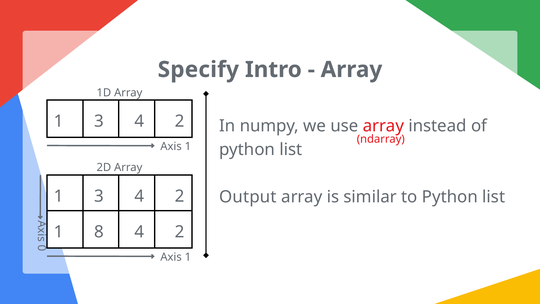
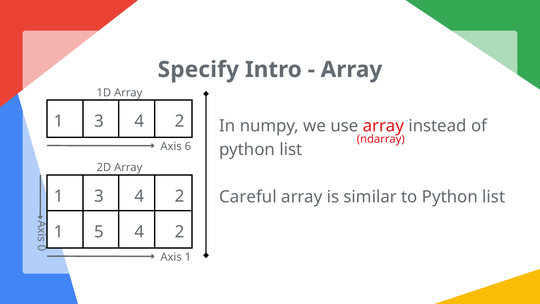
1 at (188, 146): 1 -> 6
Output: Output -> Careful
8: 8 -> 5
